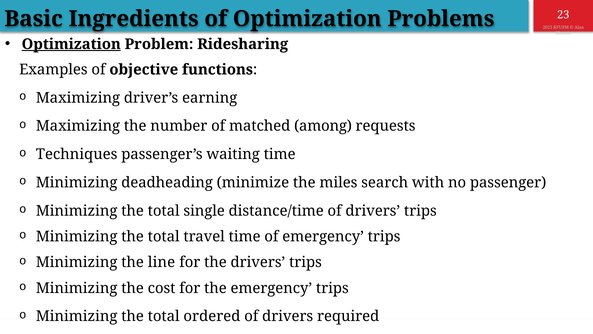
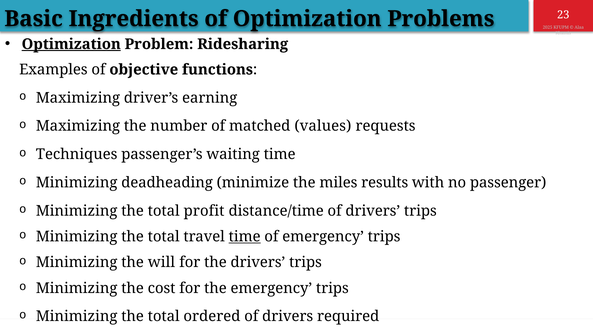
among: among -> values
search: search -> results
single: single -> profit
time at (245, 236) underline: none -> present
line: line -> will
